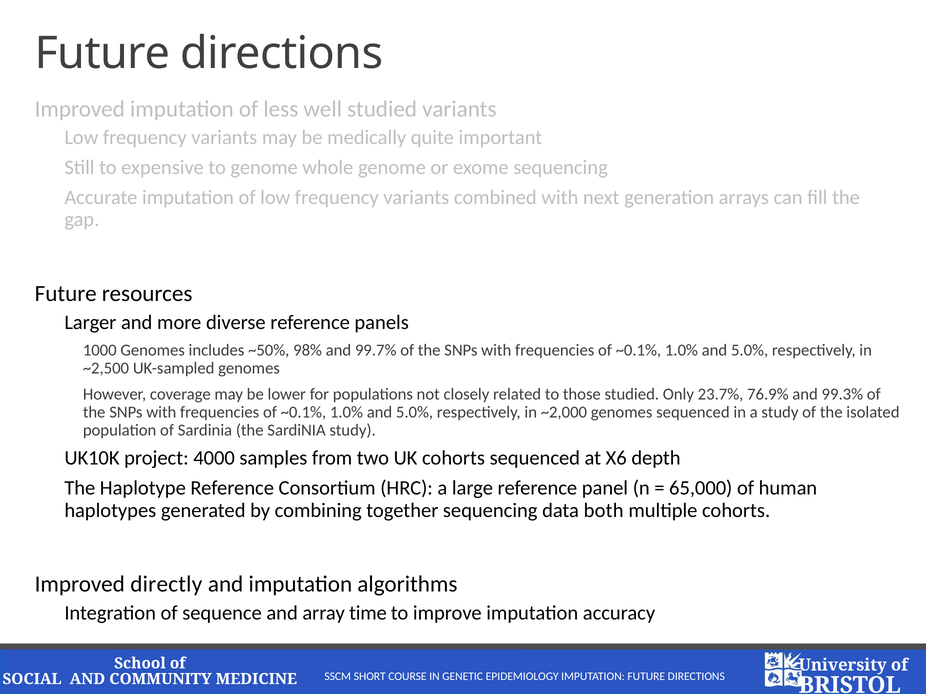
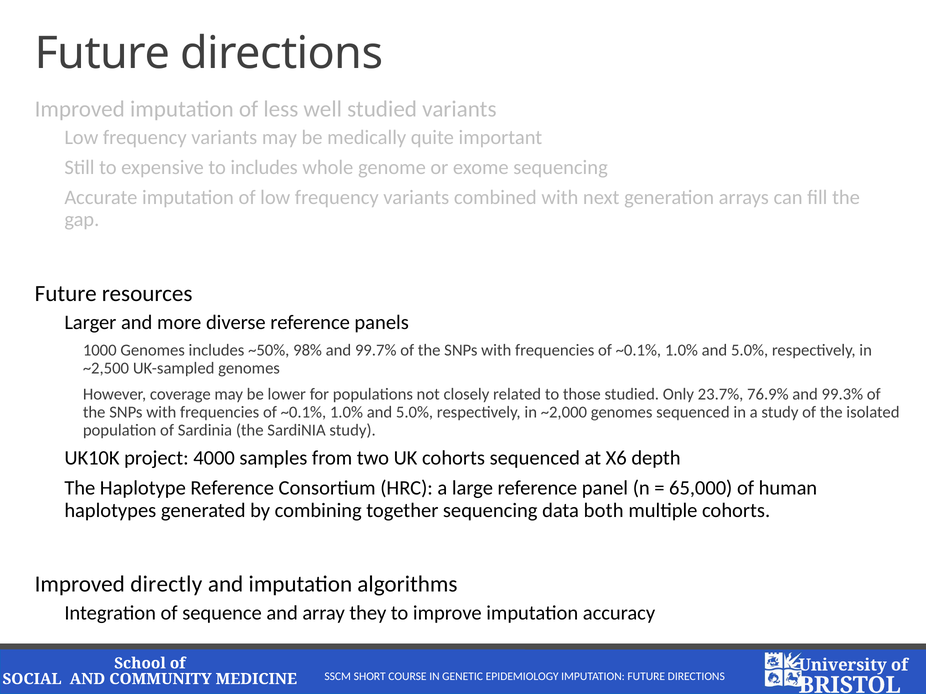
to genome: genome -> includes
time: time -> they
